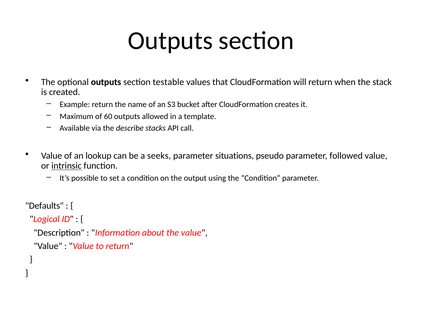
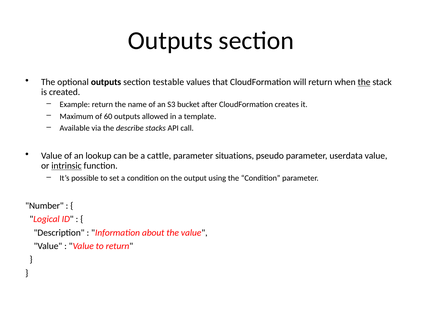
the at (364, 82) underline: none -> present
seeks: seeks -> cattle
followed: followed -> userdata
Defaults: Defaults -> Number
